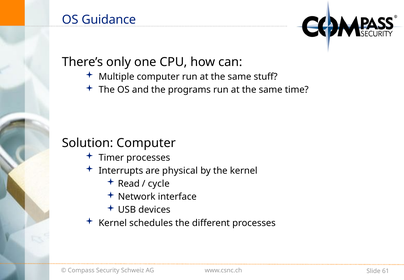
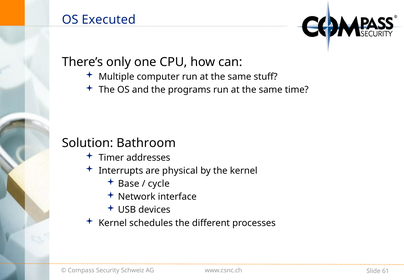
Guidance: Guidance -> Executed
Solution Computer: Computer -> Bathroom
Timer processes: processes -> addresses
Read: Read -> Base
